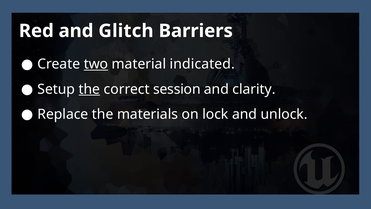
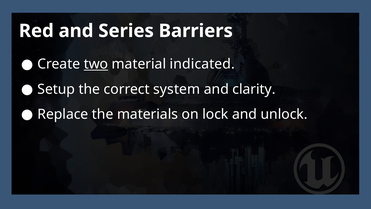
Glitch: Glitch -> Series
the at (89, 89) underline: present -> none
session: session -> system
